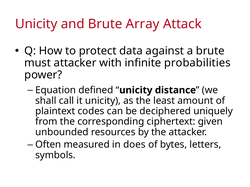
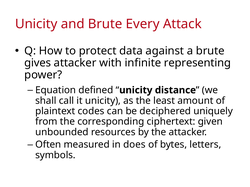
Array: Array -> Every
must: must -> gives
probabilities: probabilities -> representing
